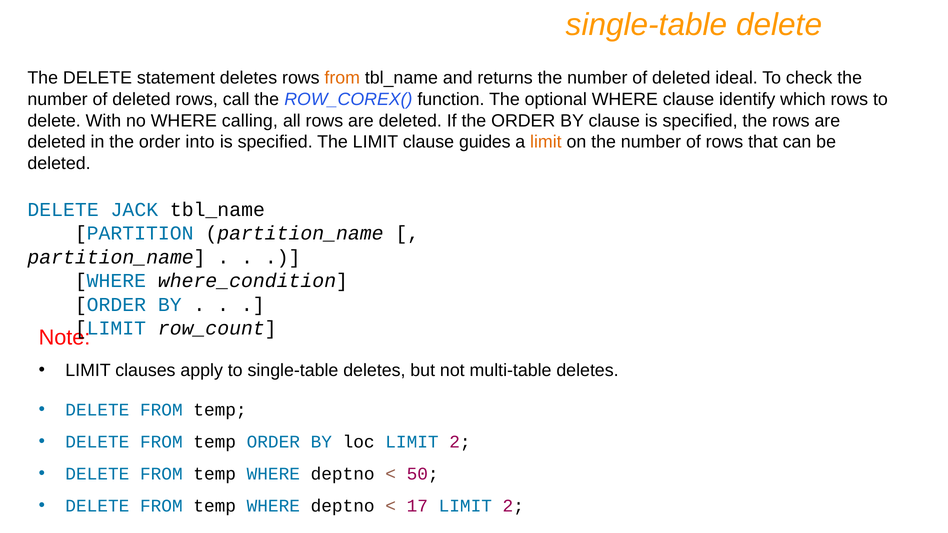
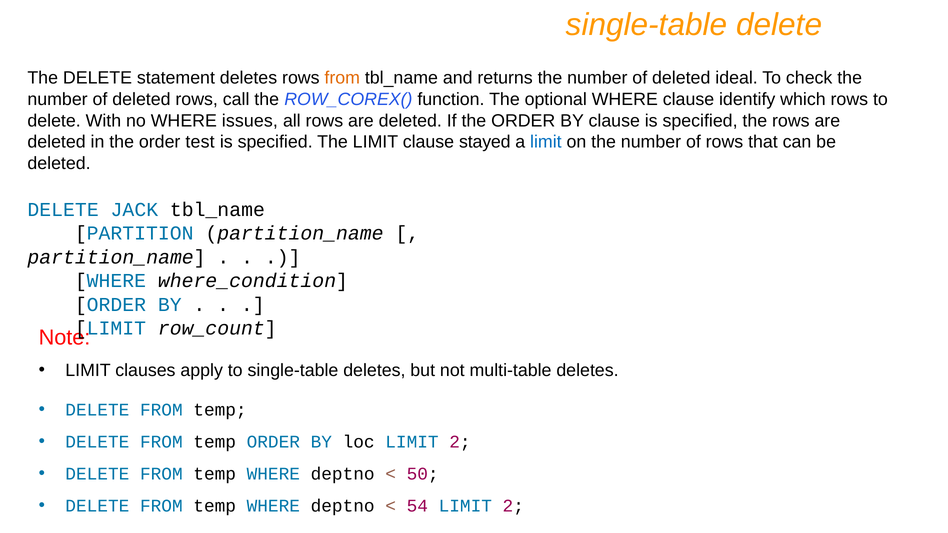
calling: calling -> issues
into: into -> test
guides: guides -> stayed
limit at (546, 142) colour: orange -> blue
17: 17 -> 54
